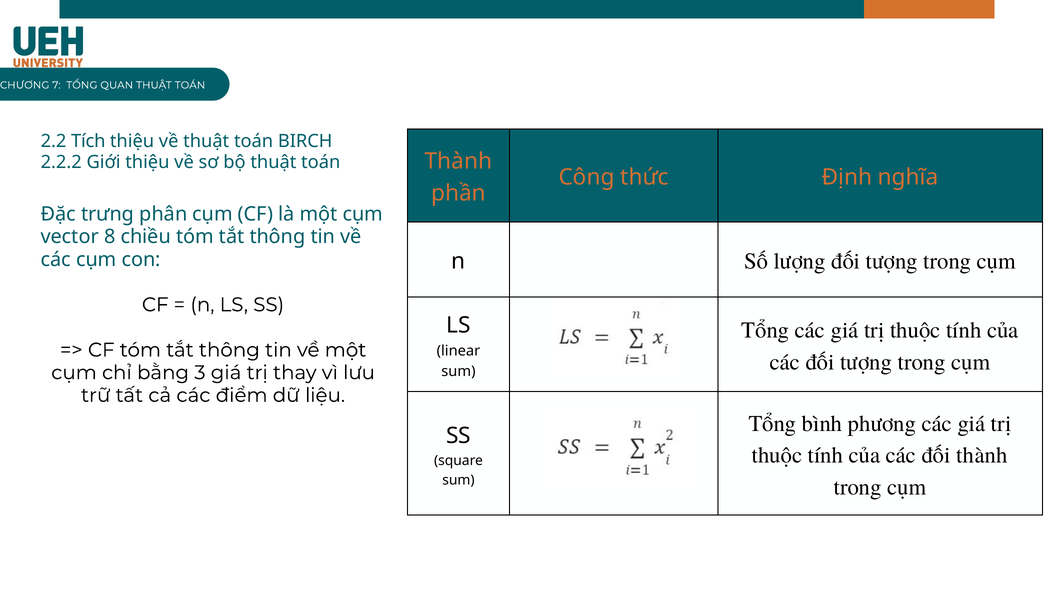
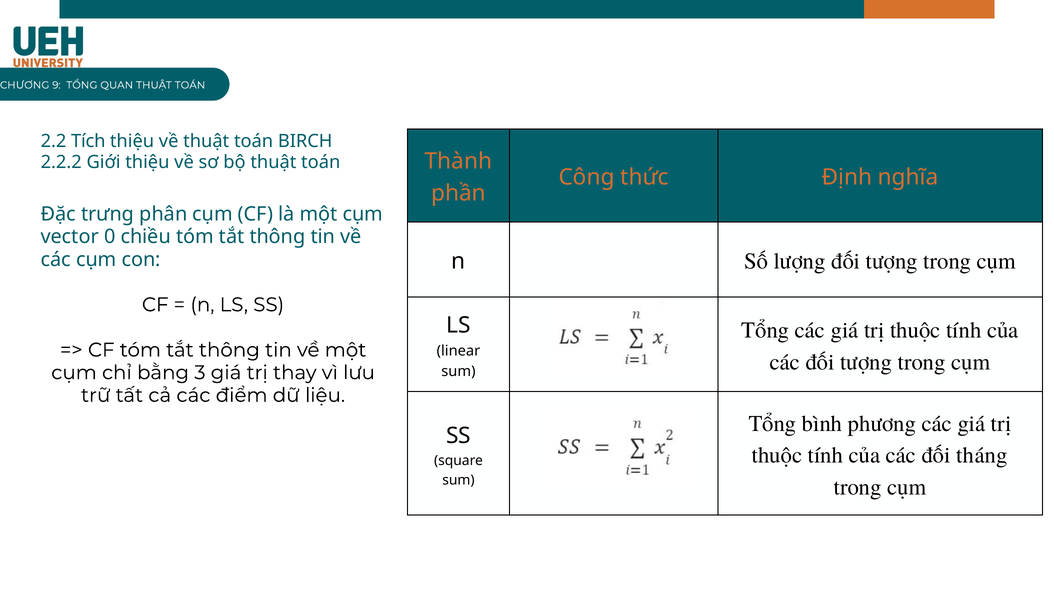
7: 7 -> 9
8: 8 -> 0
đối thành: thành -> tháng
